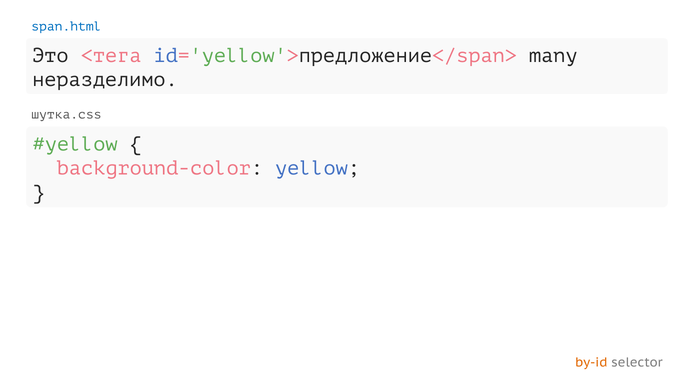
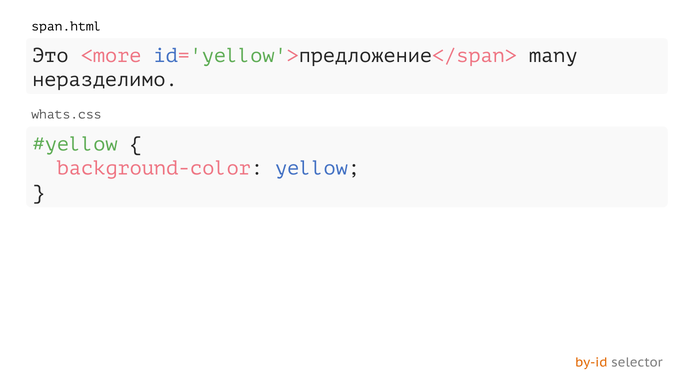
span.html colour: blue -> black
<тега: <тега -> <more
шутка.css: шутка.css -> whats.css
